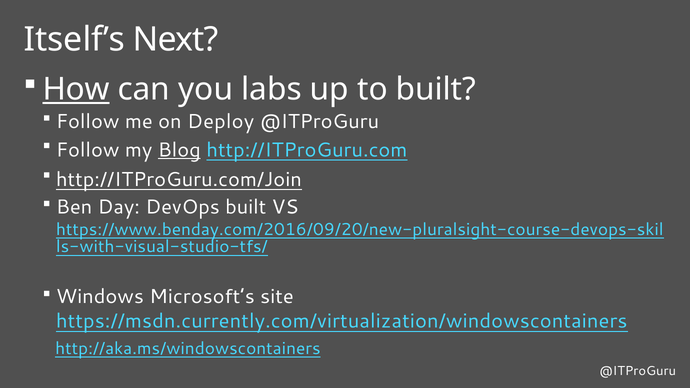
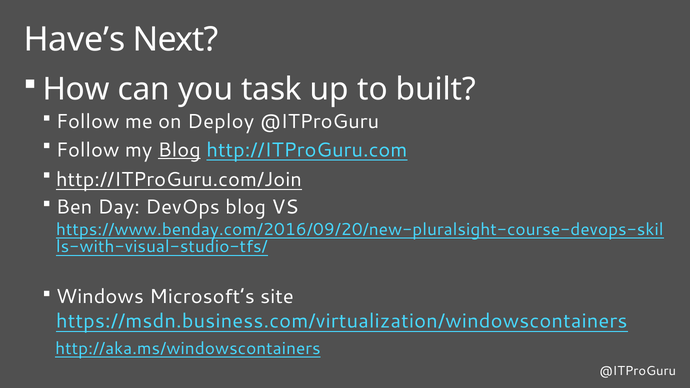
Itself’s: Itself’s -> Have’s
How underline: present -> none
labs: labs -> task
DevOps built: built -> blog
https://msdn.currently.com/virtualization/windowscontainers: https://msdn.currently.com/virtualization/windowscontainers -> https://msdn.business.com/virtualization/windowscontainers
